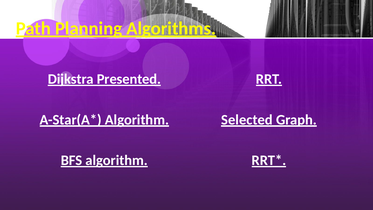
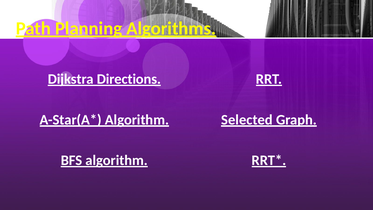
Presented: Presented -> Directions
